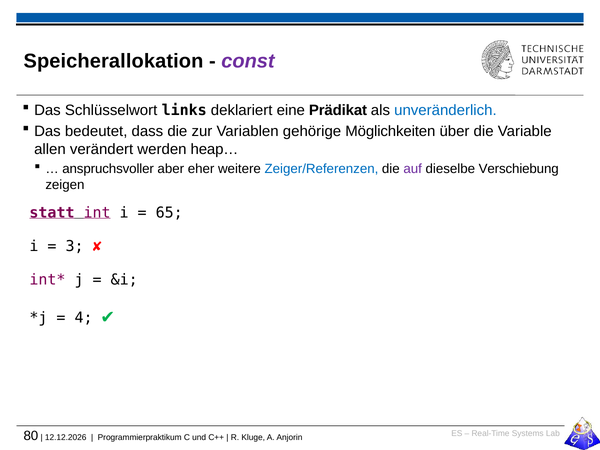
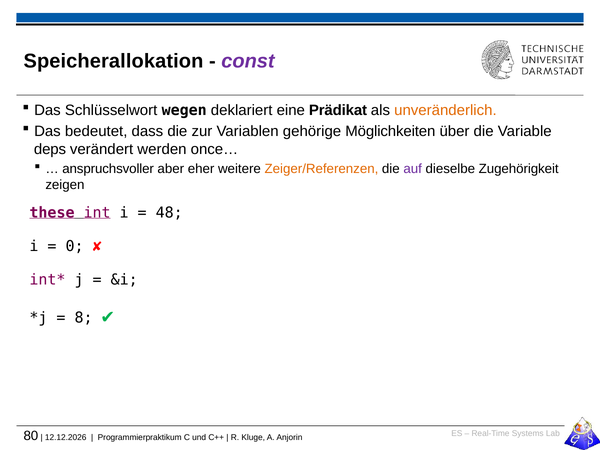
links: links -> wegen
unveränderlich colour: blue -> orange
allen: allen -> deps
heap…: heap… -> once…
Zeiger/Referenzen colour: blue -> orange
Verschiebung: Verschiebung -> Zugehörigkeit
statt: statt -> these
65: 65 -> 48
3: 3 -> 0
4: 4 -> 8
